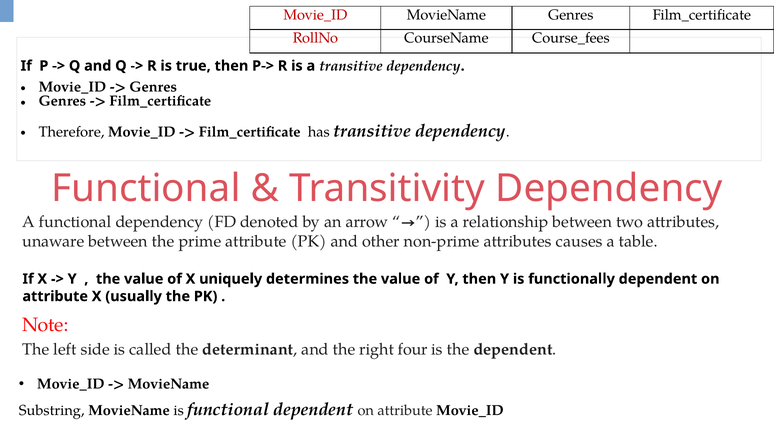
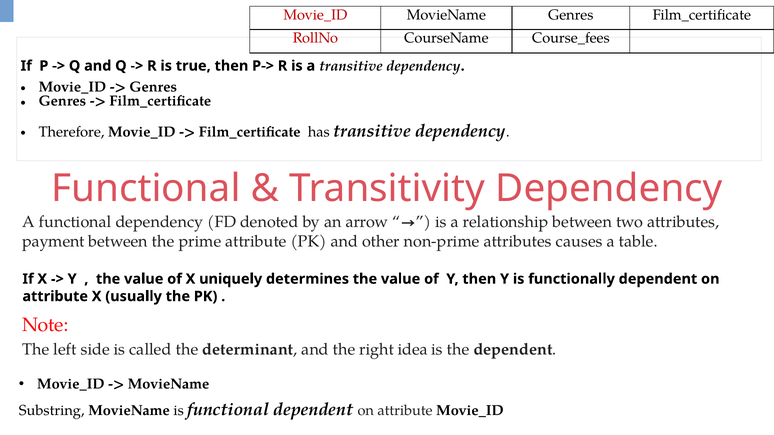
unaware: unaware -> payment
four: four -> idea
